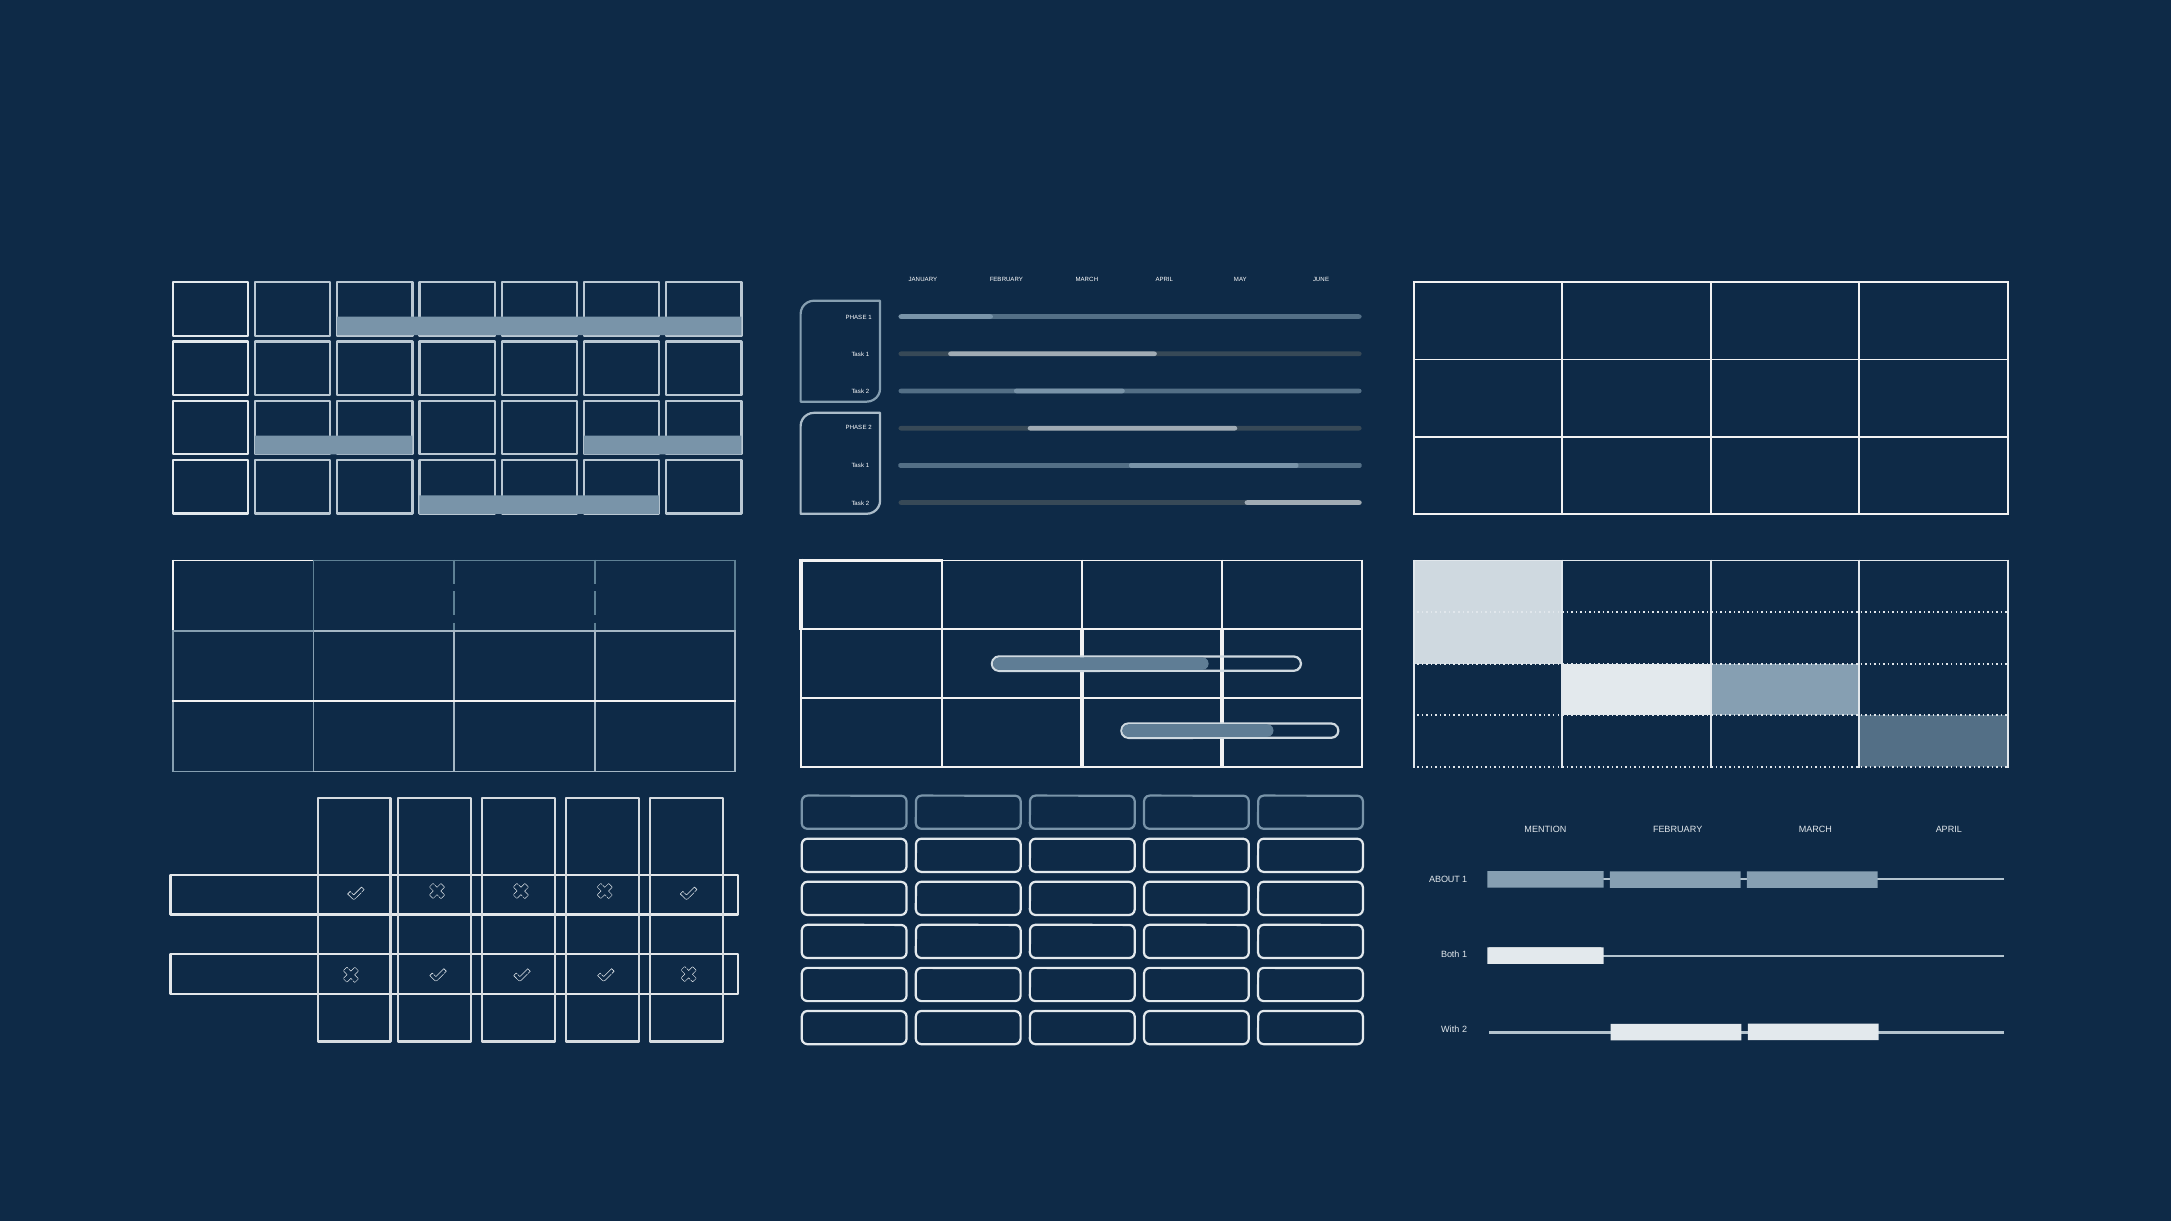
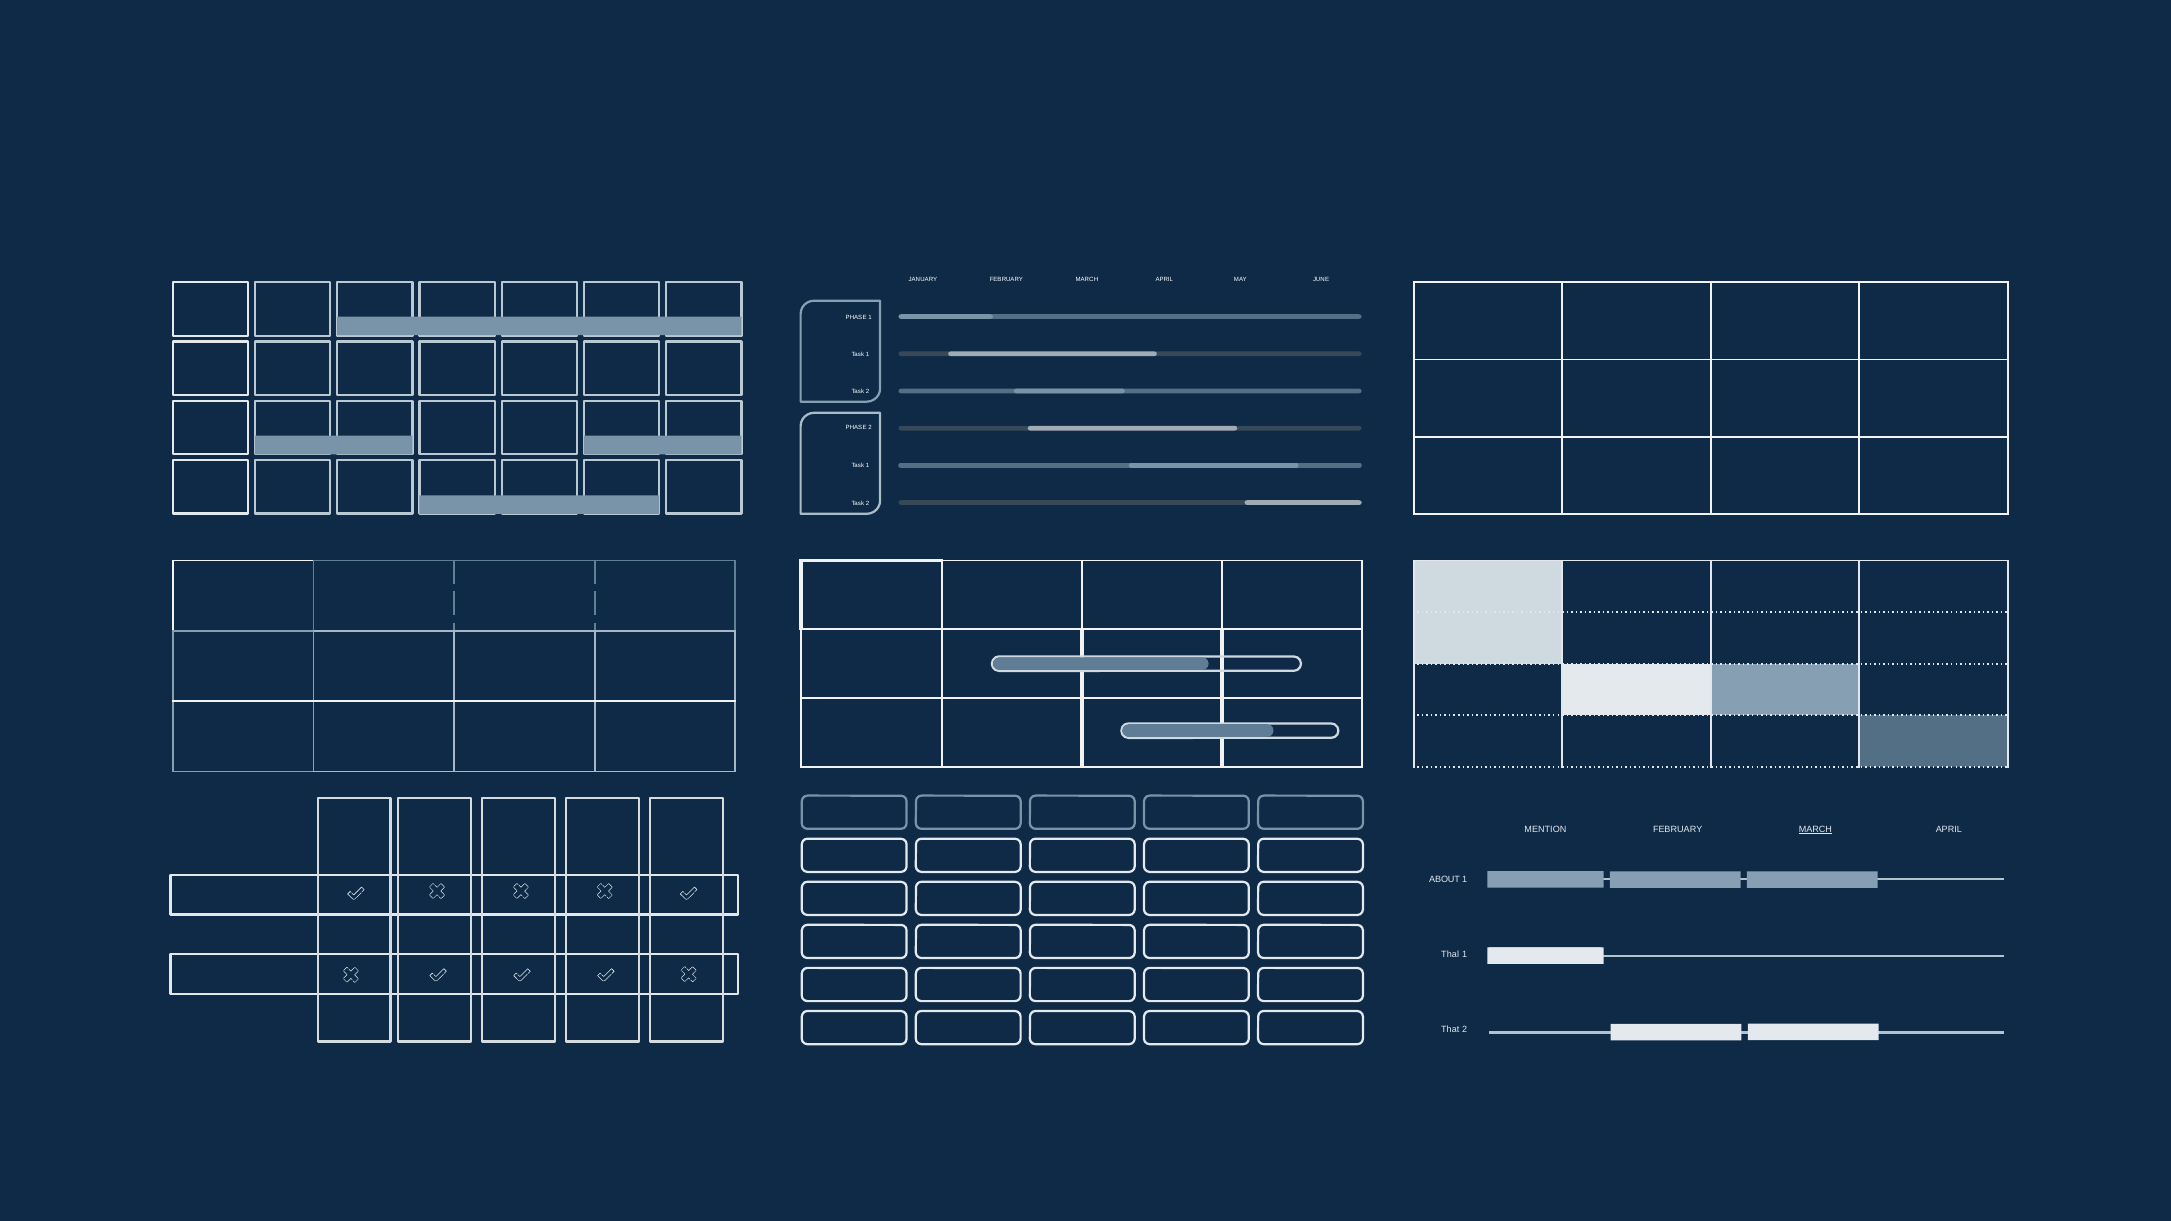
MARCH at (1815, 830) underline: none -> present
Both: Both -> Thal
With: With -> That
